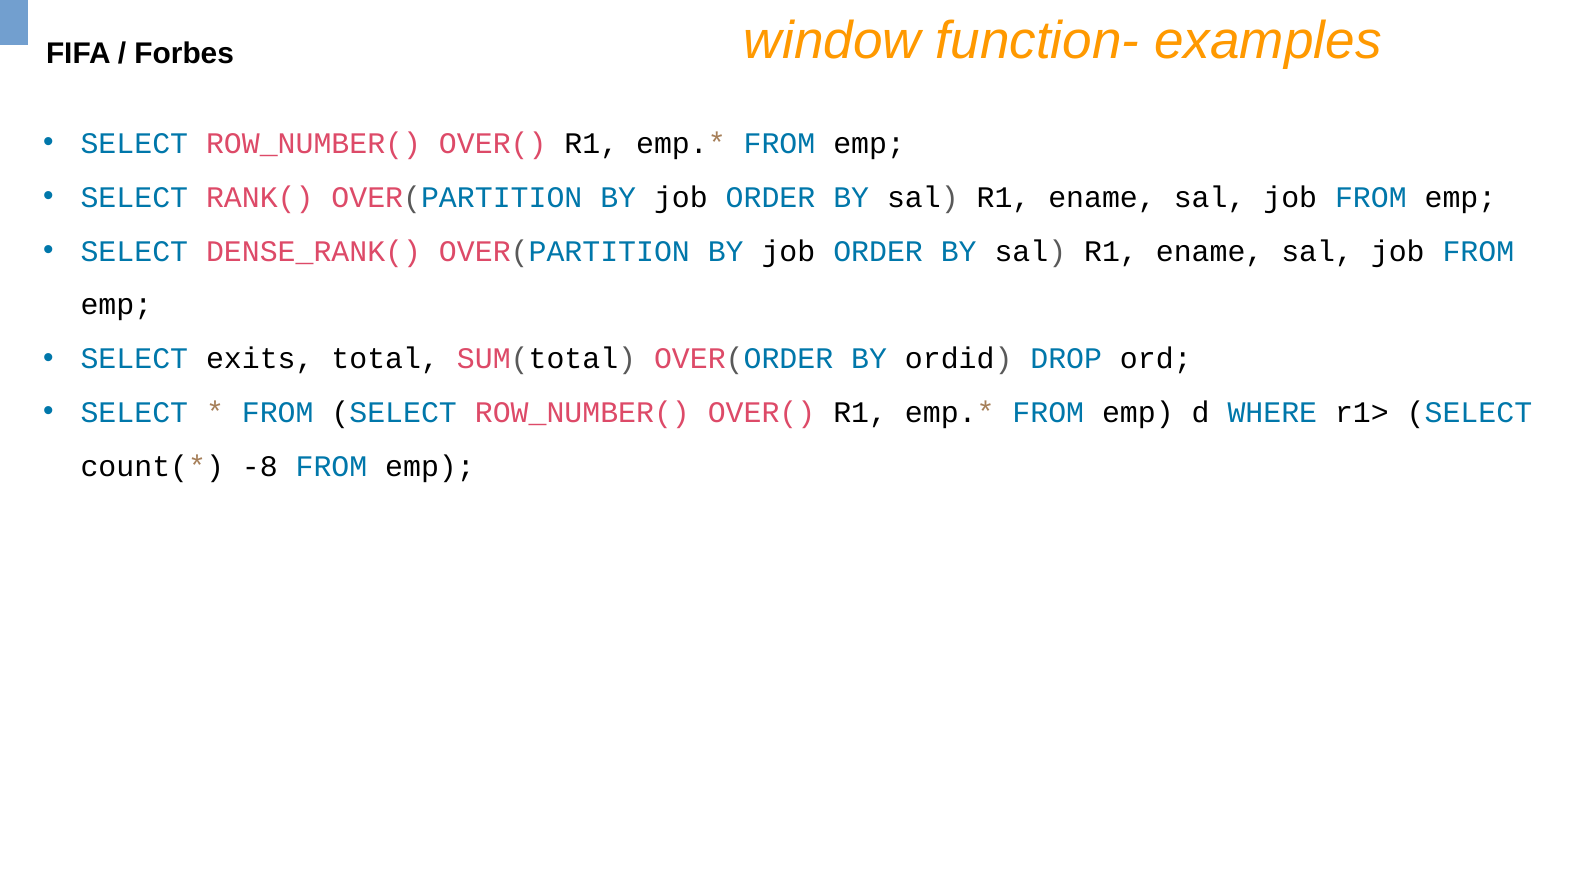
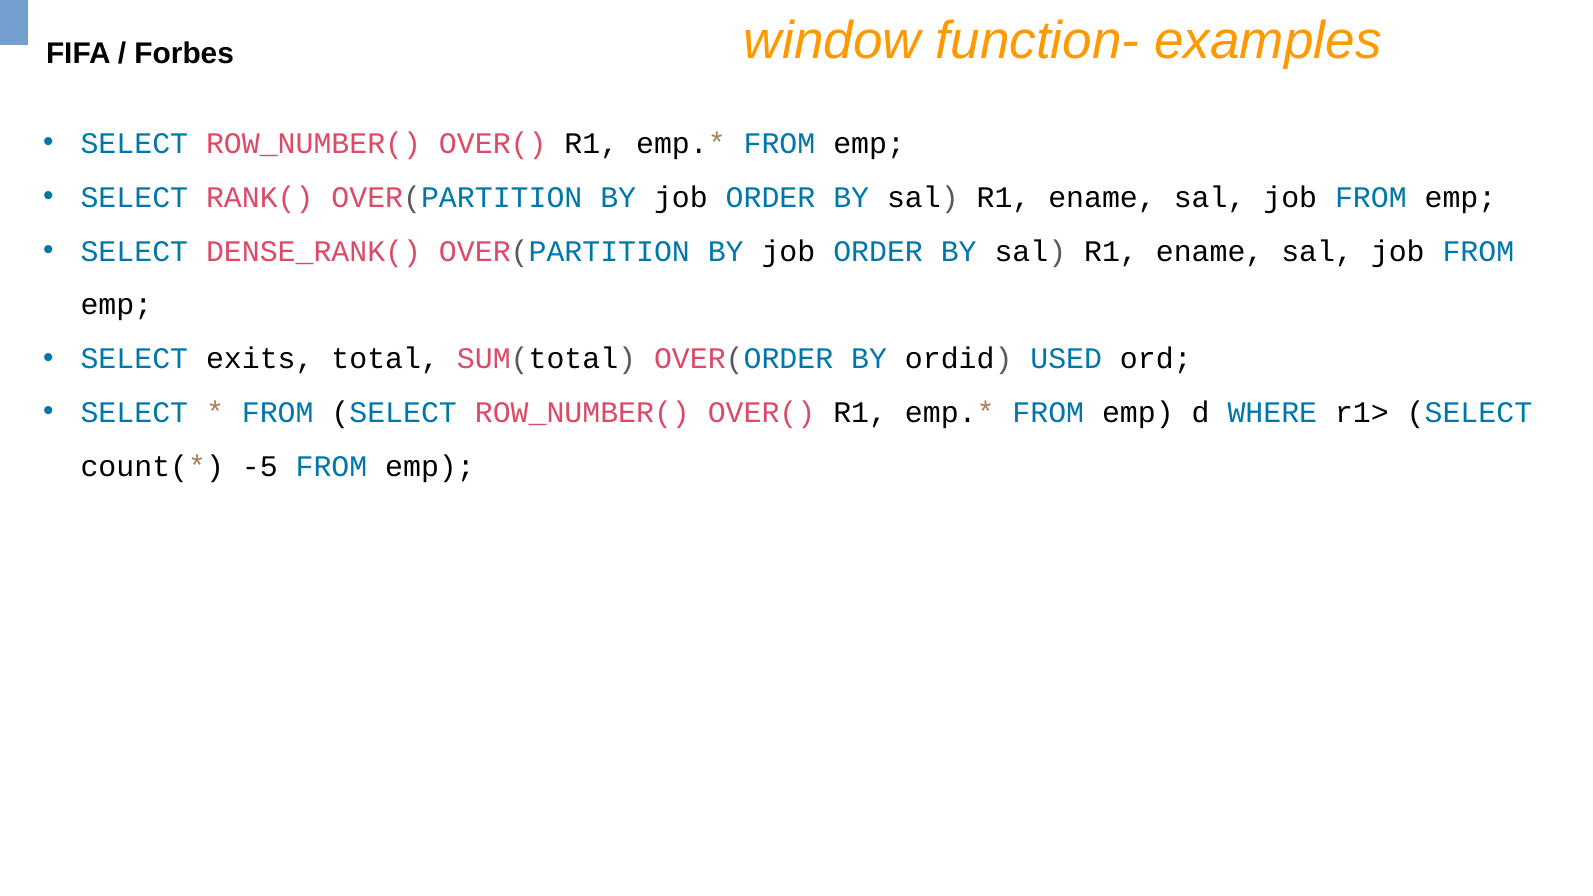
DROP: DROP -> USED
-8: -8 -> -5
